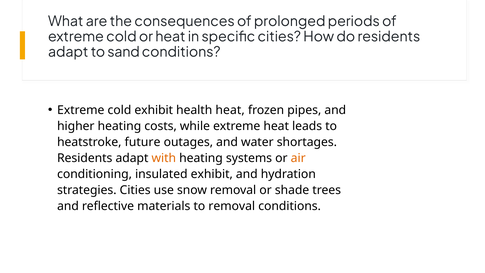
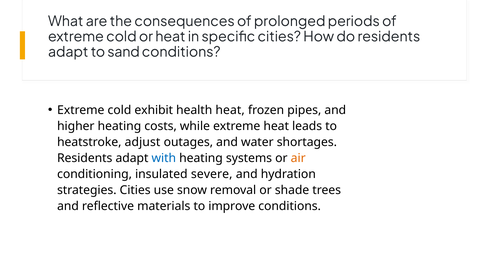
future: future -> adjust
with colour: orange -> blue
insulated exhibit: exhibit -> severe
to removal: removal -> improve
